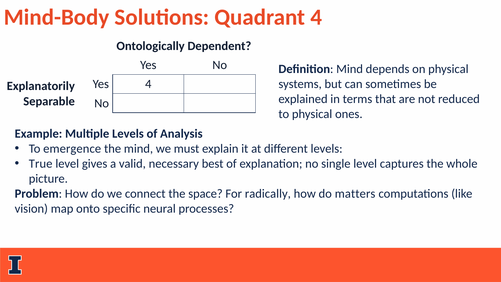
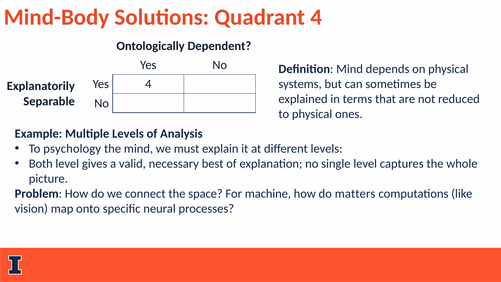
emergence: emergence -> psychology
True: True -> Both
radically: radically -> machine
